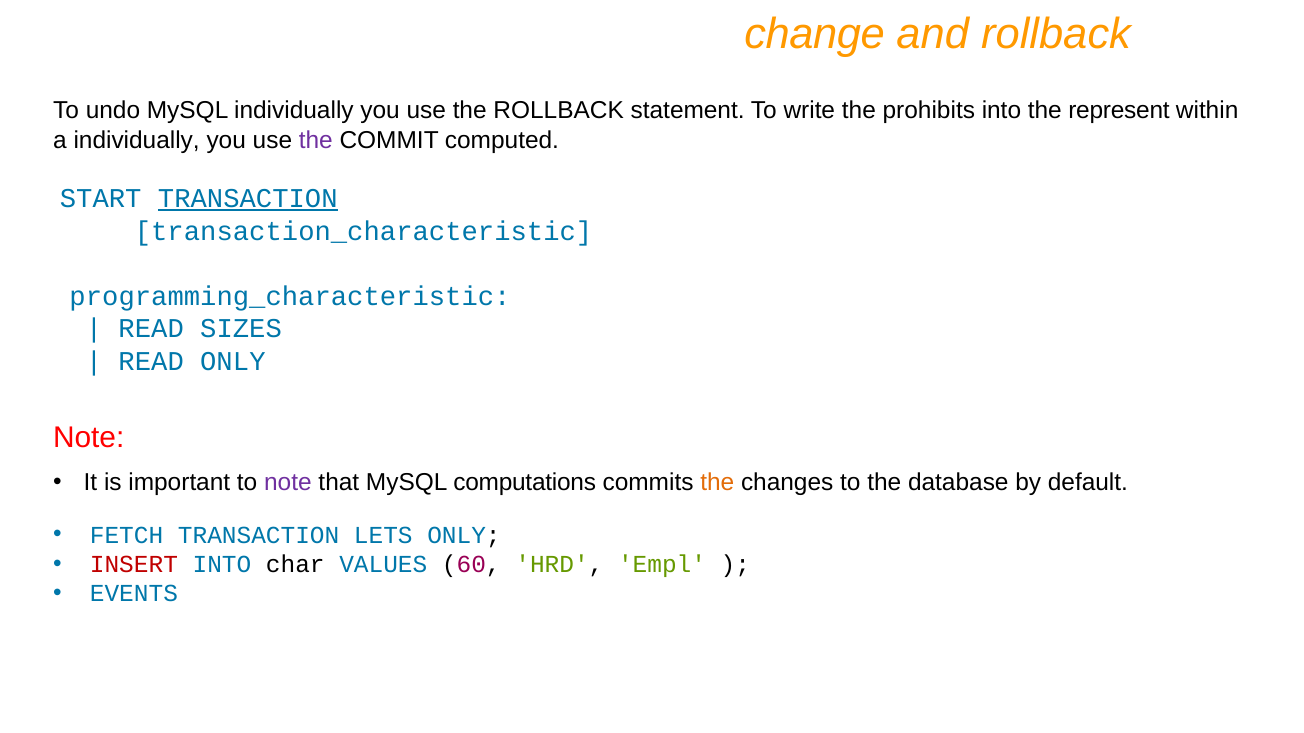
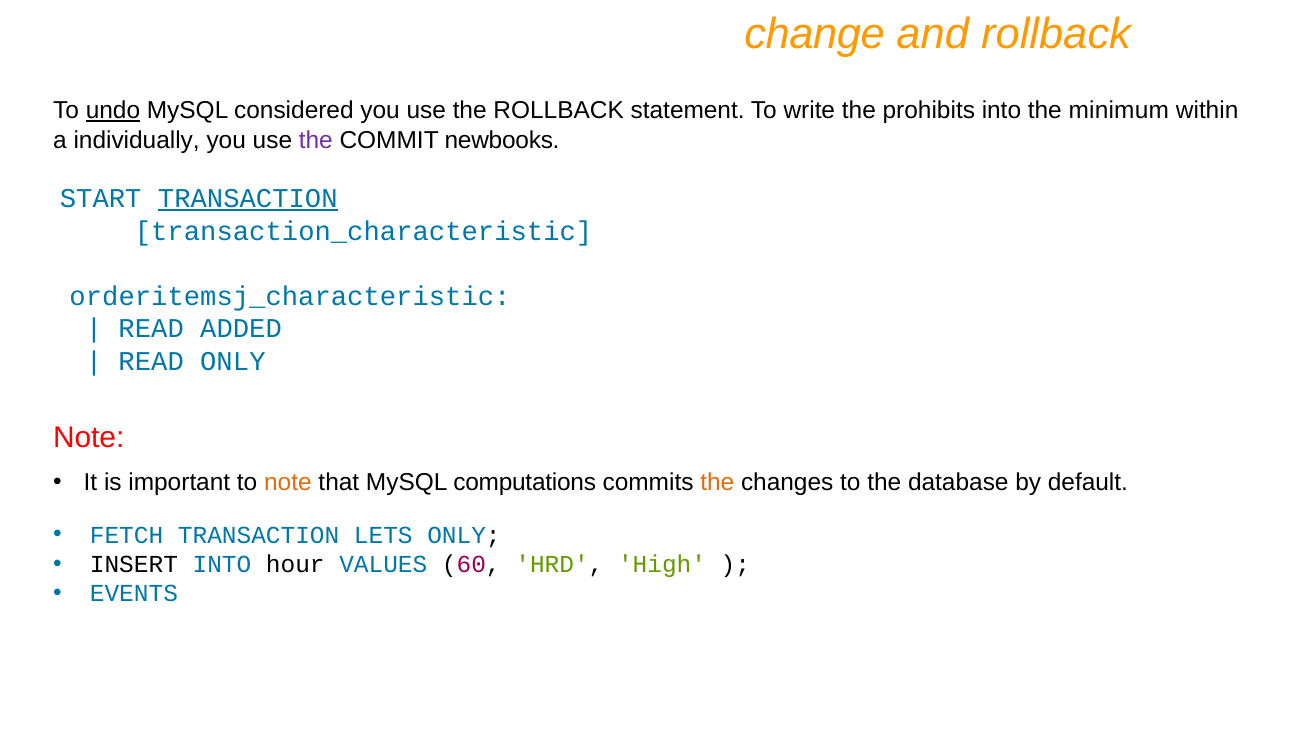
undo underline: none -> present
MySQL individually: individually -> considered
represent: represent -> minimum
computed: computed -> newbooks
programming_characteristic: programming_characteristic -> orderitemsj_characteristic
SIZES: SIZES -> ADDED
note at (288, 483) colour: purple -> orange
INSERT colour: red -> black
char: char -> hour
Empl: Empl -> High
